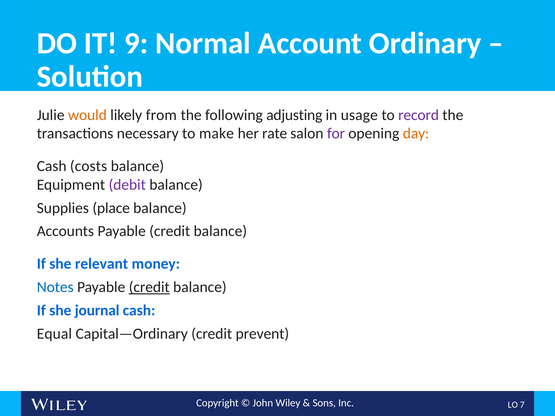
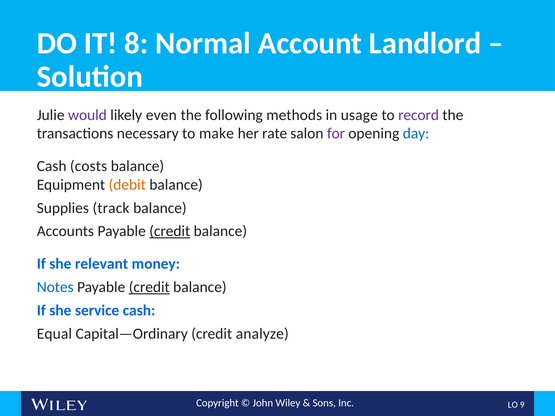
9: 9 -> 8
Ordinary: Ordinary -> Landlord
would colour: orange -> purple
from: from -> even
adjusting: adjusting -> methods
day colour: orange -> blue
debit colour: purple -> orange
place: place -> track
credit at (170, 231) underline: none -> present
journal: journal -> service
prevent: prevent -> analyze
7: 7 -> 9
